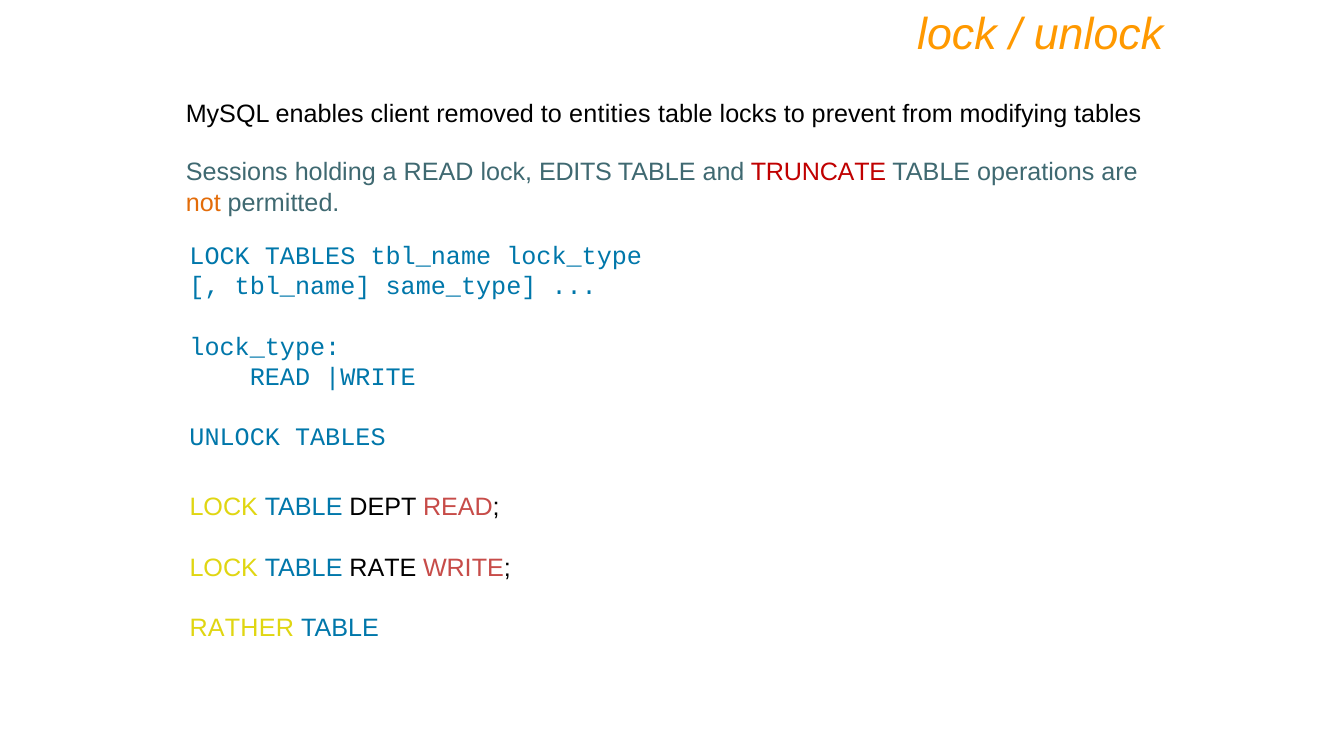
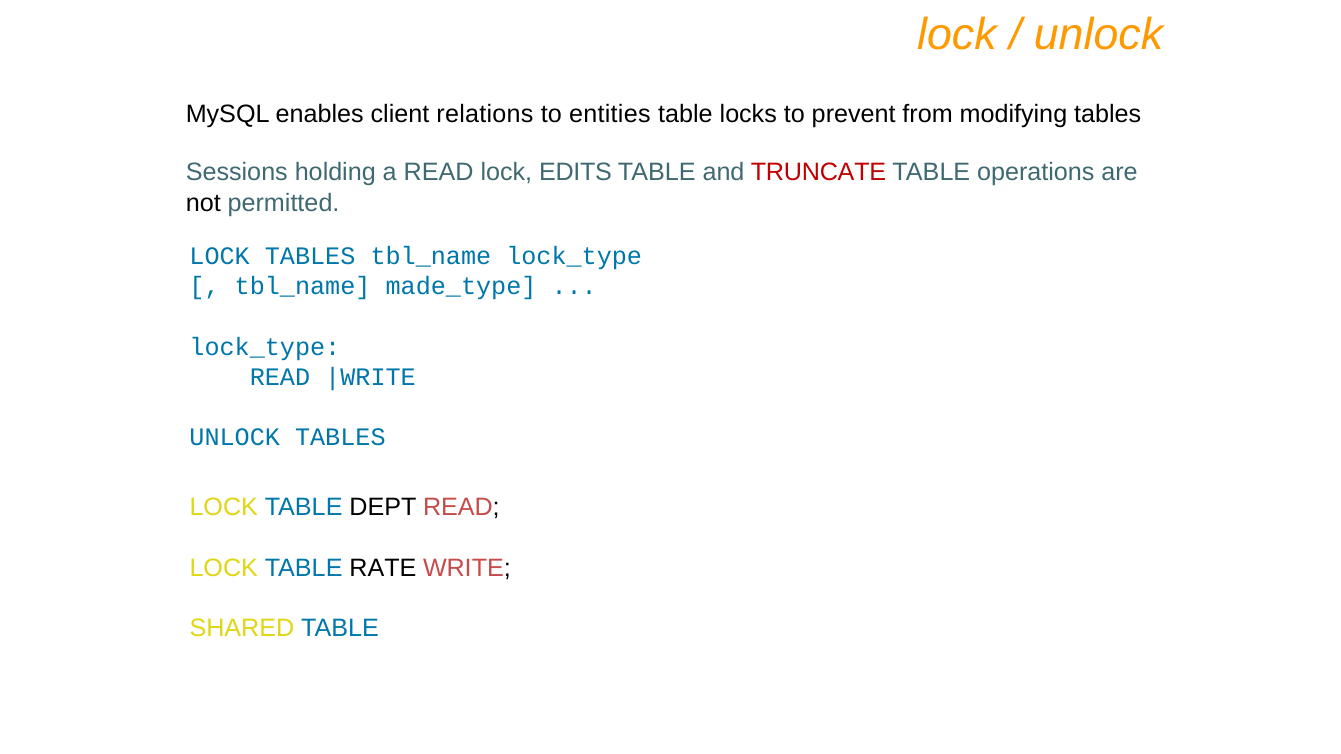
removed: removed -> relations
not colour: orange -> black
same_type: same_type -> made_type
RATHER: RATHER -> SHARED
